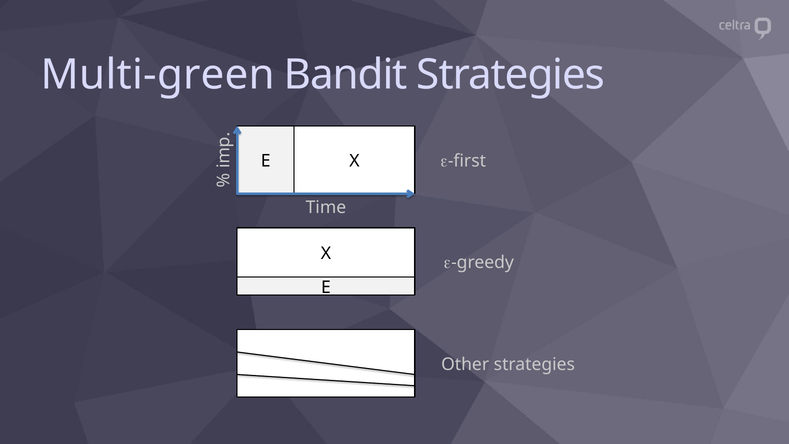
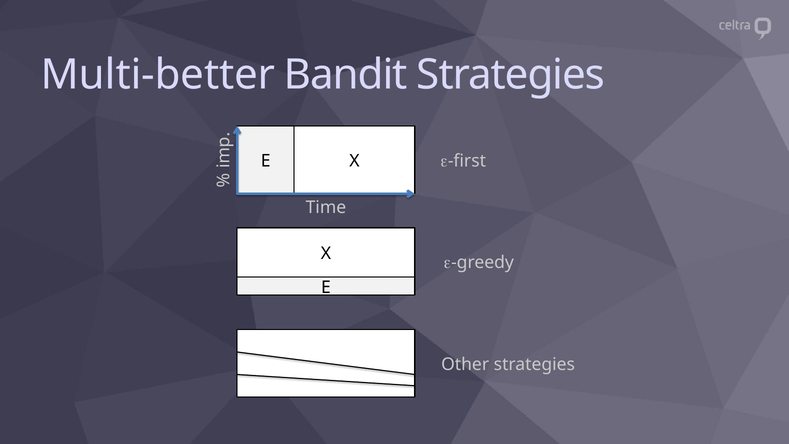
Multi-green: Multi-green -> Multi-better
